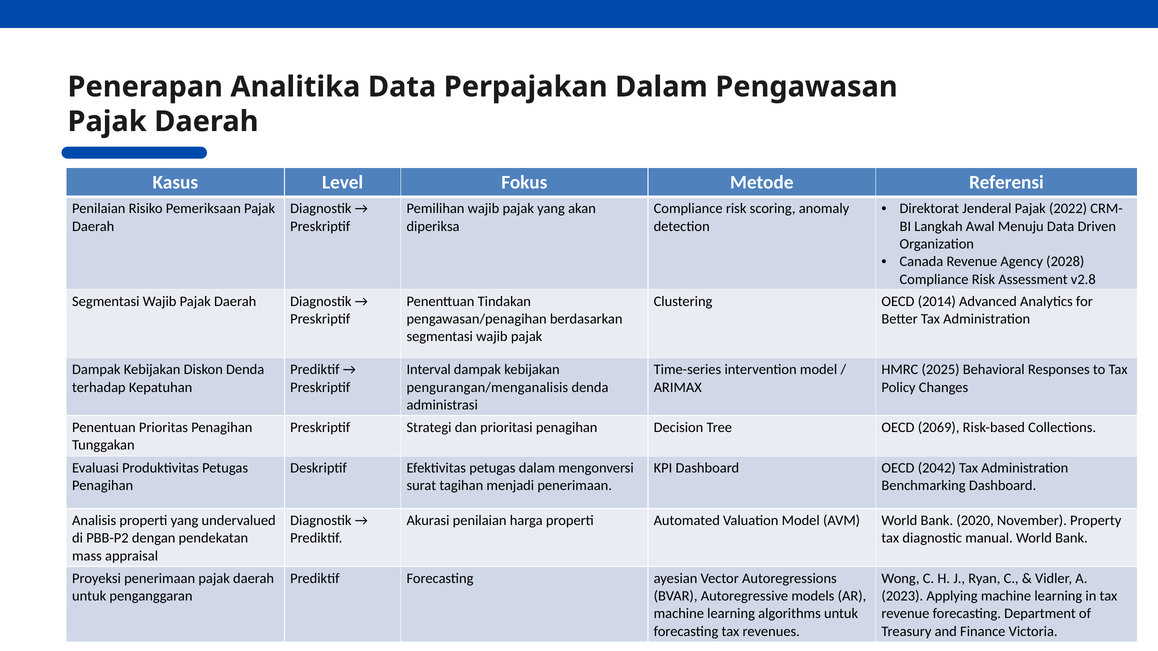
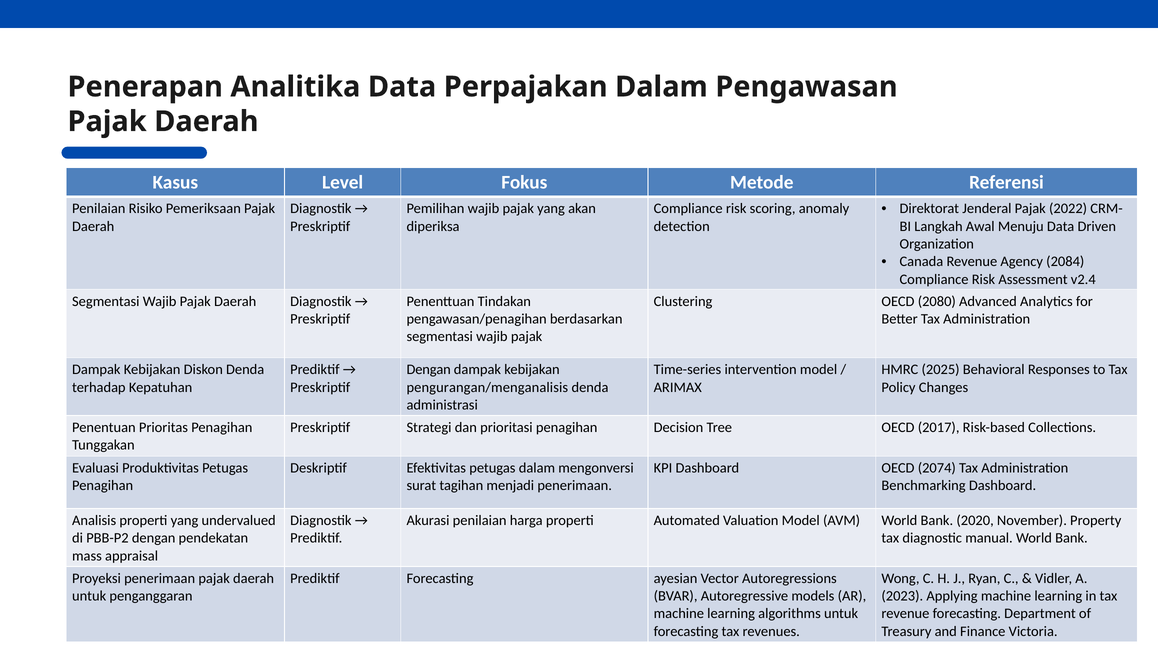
2028: 2028 -> 2084
v2.8: v2.8 -> v2.4
2014: 2014 -> 2080
Interval at (429, 370): Interval -> Dengan
2069: 2069 -> 2017
2042: 2042 -> 2074
